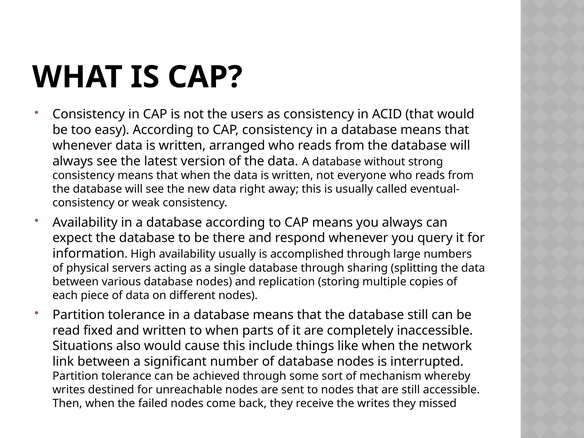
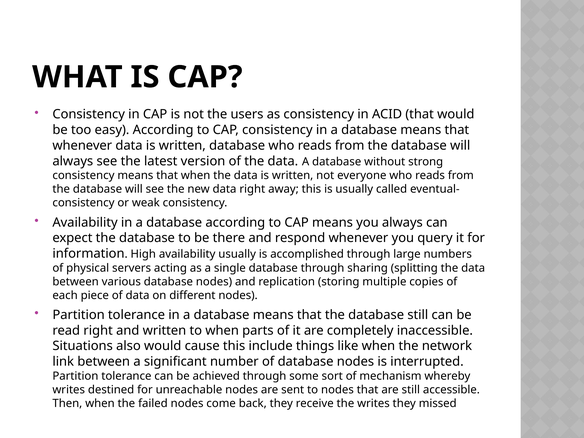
written arranged: arranged -> database
read fixed: fixed -> right
